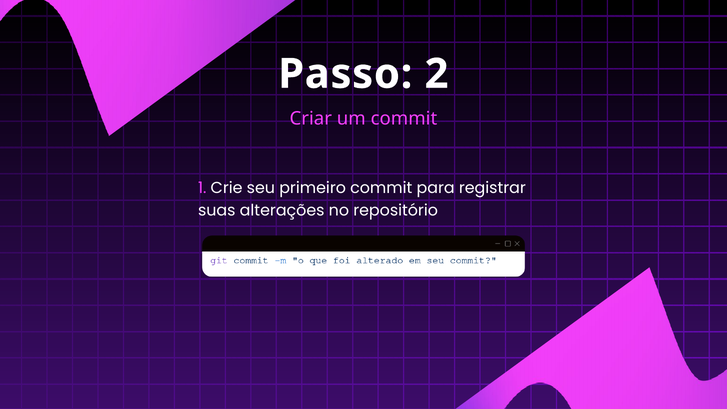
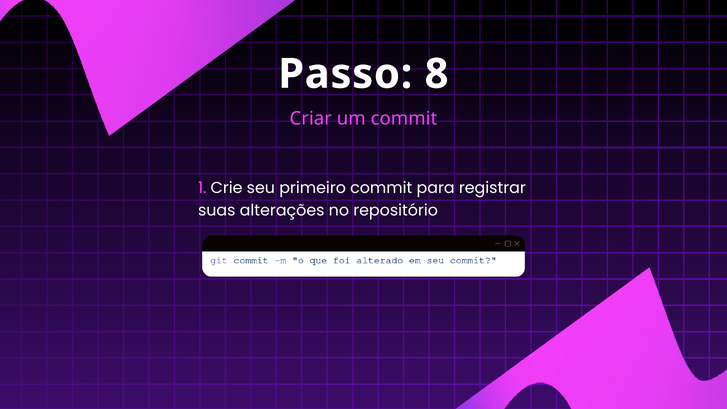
2: 2 -> 8
